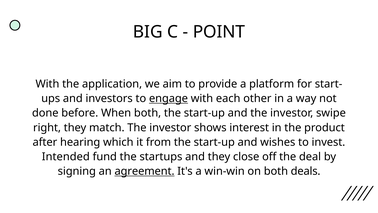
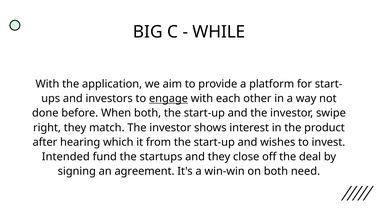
POINT: POINT -> WHILE
agreement underline: present -> none
deals: deals -> need
